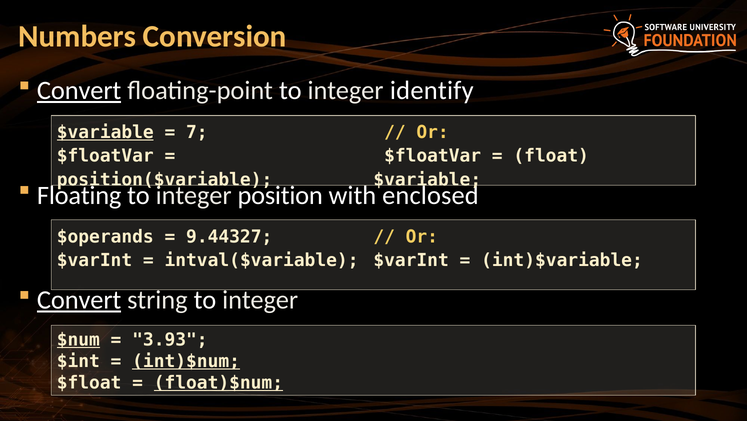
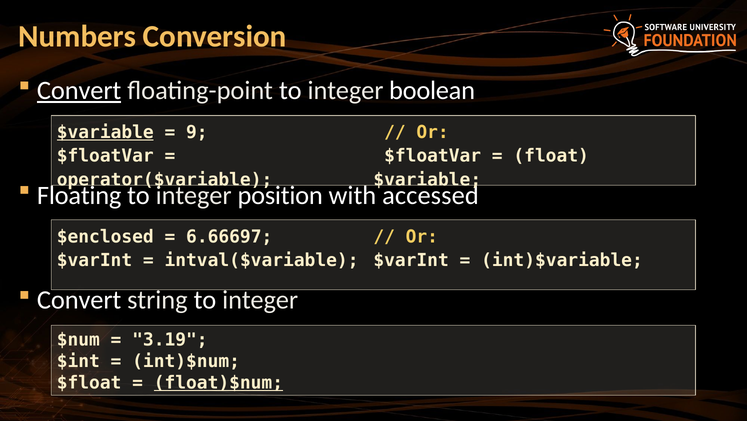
identify: identify -> boolean
7: 7 -> 9
position($variable: position($variable -> operator($variable
enclosed: enclosed -> accessed
$operands: $operands -> $enclosed
9.44327: 9.44327 -> 6.66697
Convert at (79, 300) underline: present -> none
$num underline: present -> none
3.93: 3.93 -> 3.19
int)$num underline: present -> none
